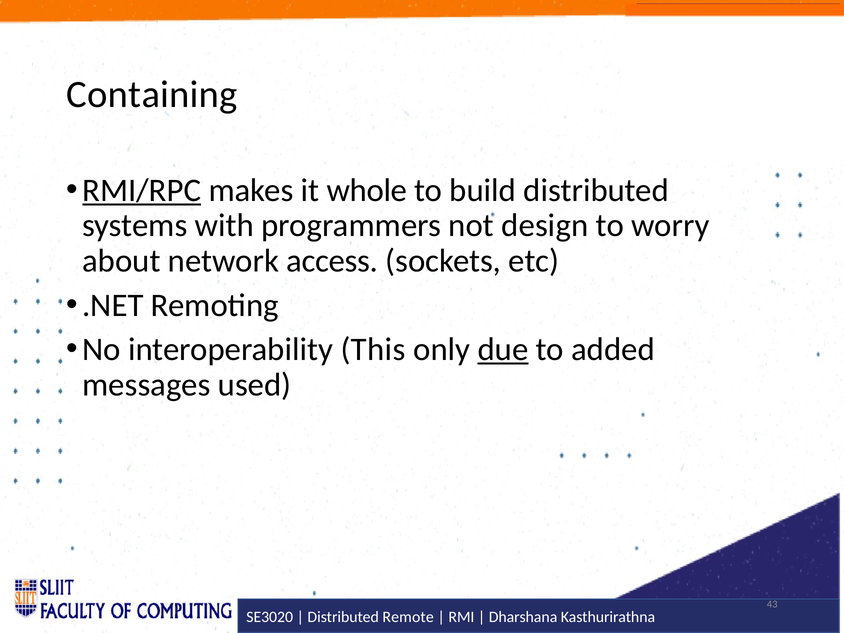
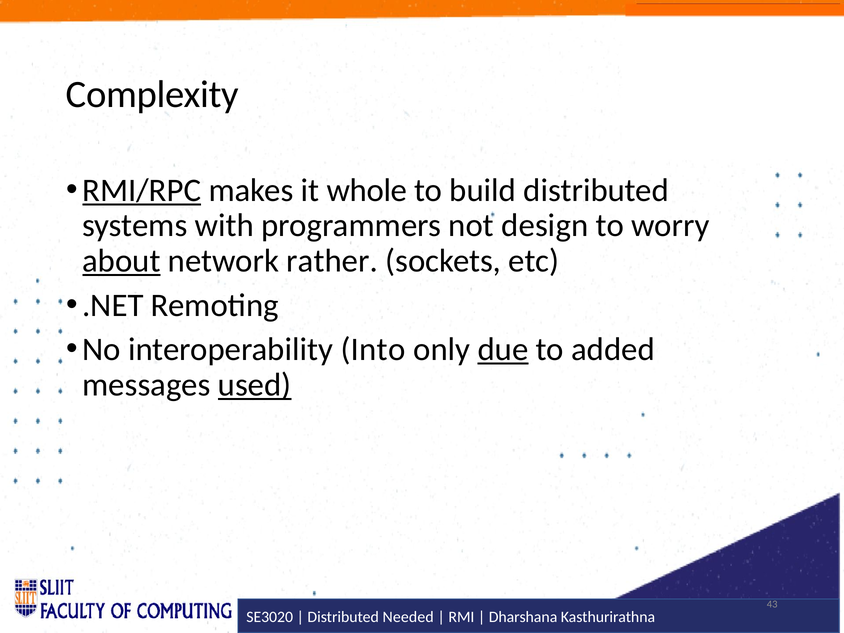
Containing: Containing -> Complexity
about underline: none -> present
access: access -> rather
This: This -> Into
used underline: none -> present
Remote: Remote -> Needed
